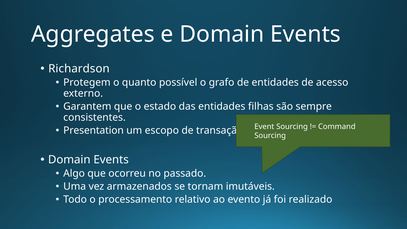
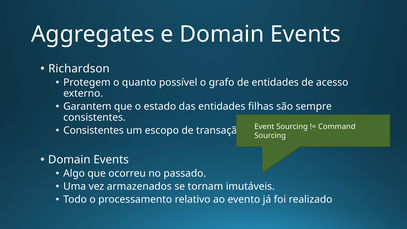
Presentation at (94, 131): Presentation -> Consistentes
